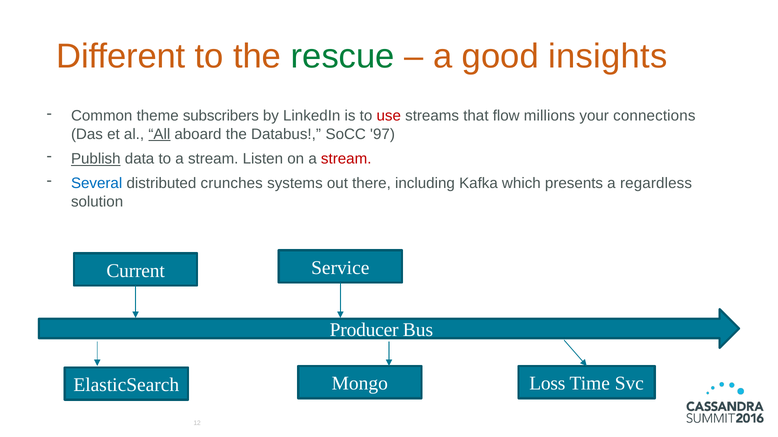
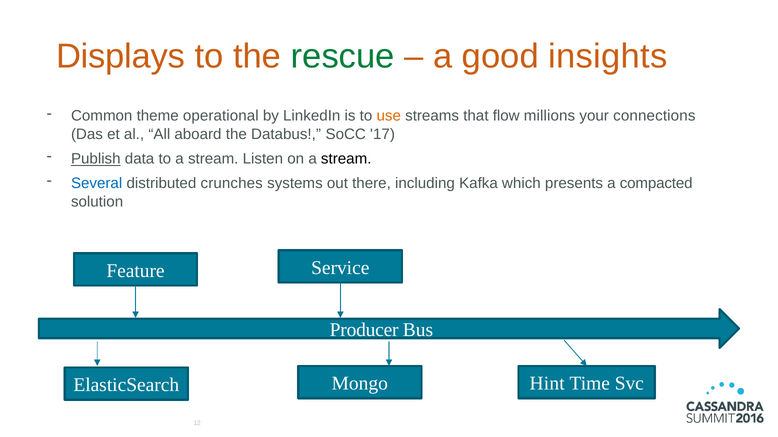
Different: Different -> Displays
subscribers: subscribers -> operational
use colour: red -> orange
All underline: present -> none
97: 97 -> 17
stream at (346, 159) colour: red -> black
regardless: regardless -> compacted
Current: Current -> Feature
Loss: Loss -> Hint
